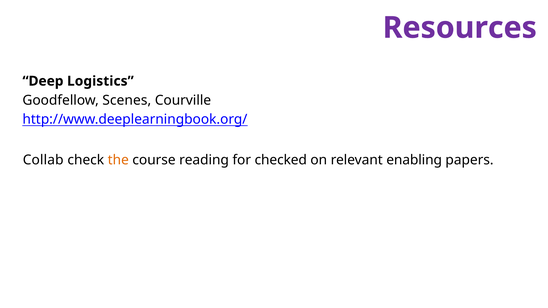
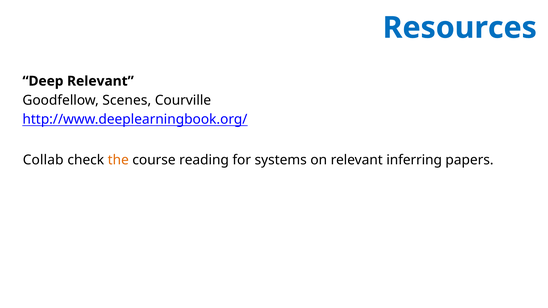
Resources colour: purple -> blue
Deep Logistics: Logistics -> Relevant
checked: checked -> systems
enabling: enabling -> inferring
